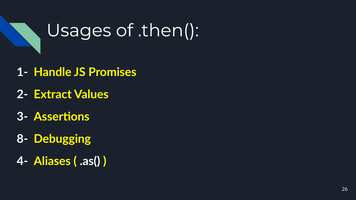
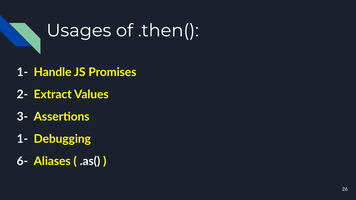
8- at (22, 139): 8- -> 1-
4-: 4- -> 6-
